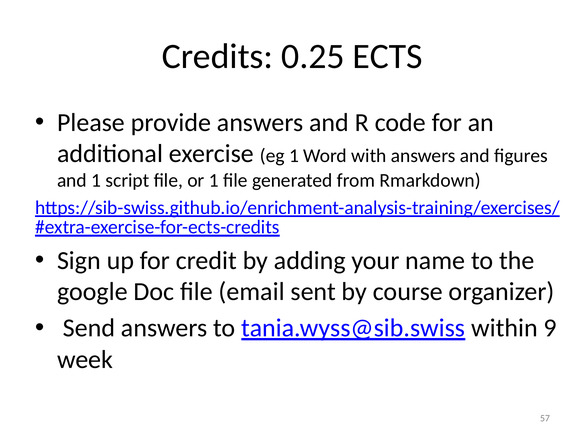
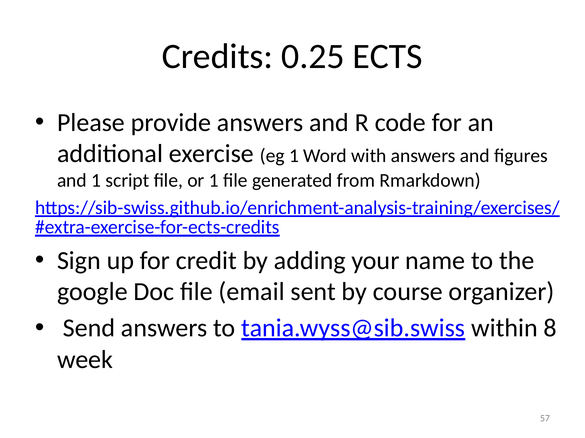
9: 9 -> 8
